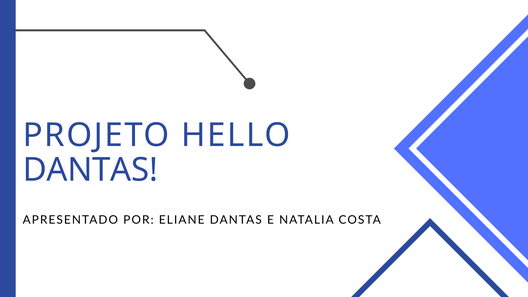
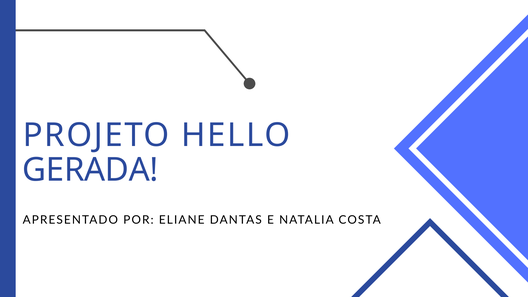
DANTAS at (90, 170): DANTAS -> GERADA
